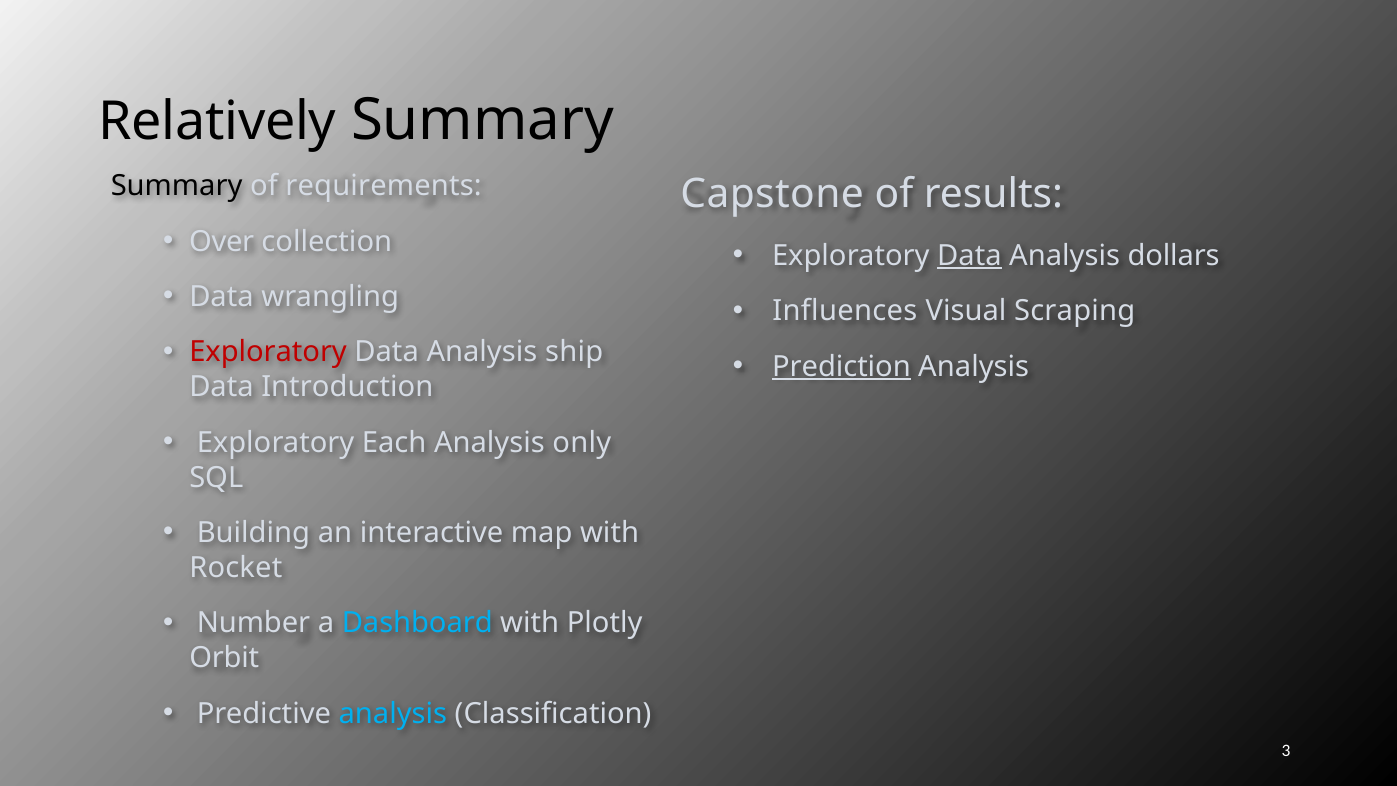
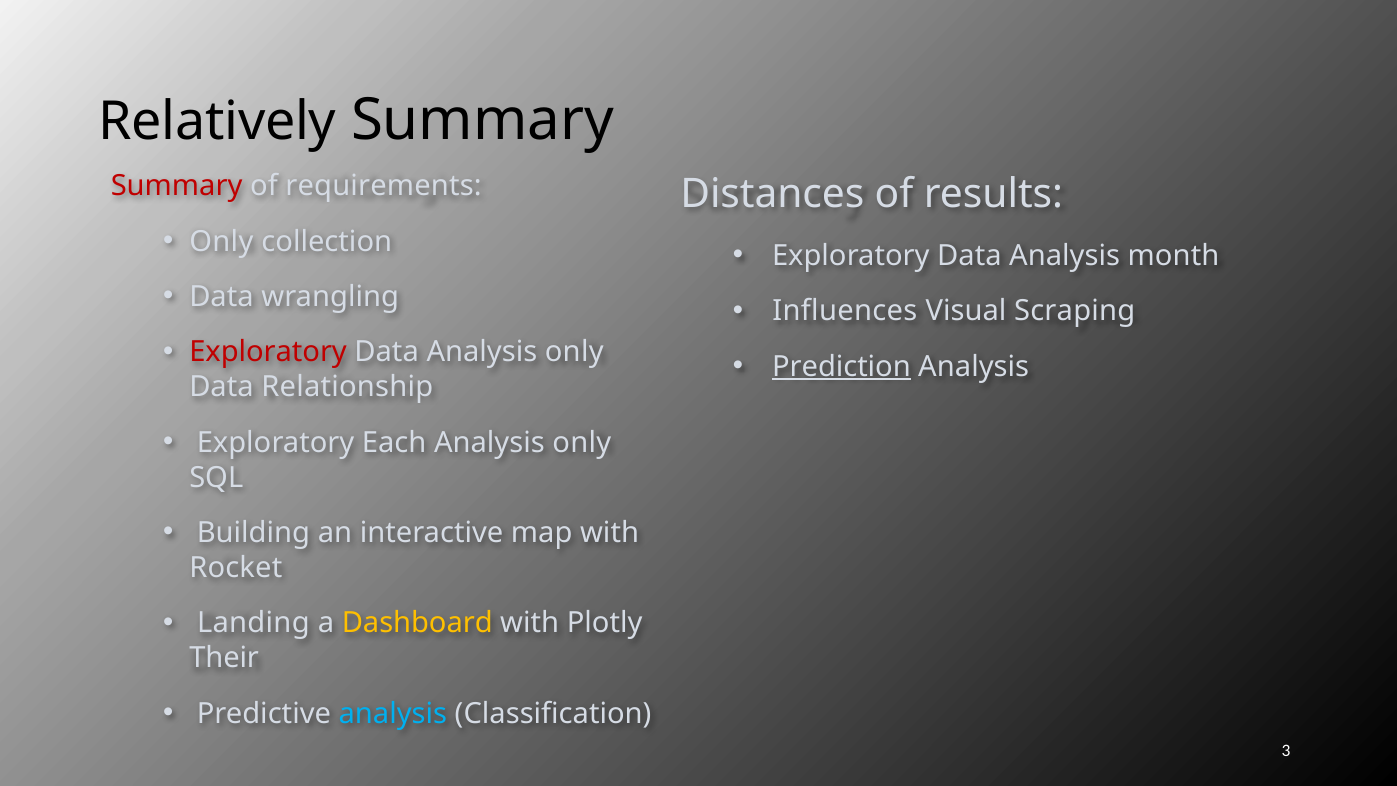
Summary at (177, 186) colour: black -> red
Capstone: Capstone -> Distances
Over at (222, 242): Over -> Only
Data at (969, 256) underline: present -> none
dollars: dollars -> month
Data Analysis ship: ship -> only
Introduction: Introduction -> Relationship
Number: Number -> Landing
Dashboard colour: light blue -> yellow
Orbit: Orbit -> Their
